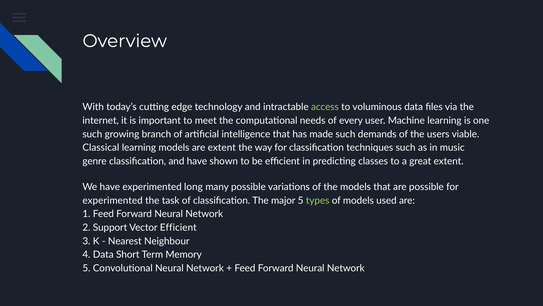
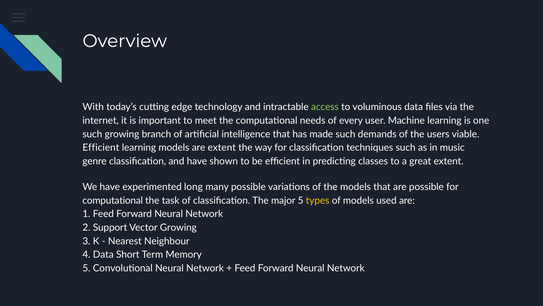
Classical at (101, 147): Classical -> Efficient
experimented at (113, 200): experimented -> computational
types colour: light green -> yellow
Vector Efficient: Efficient -> Growing
